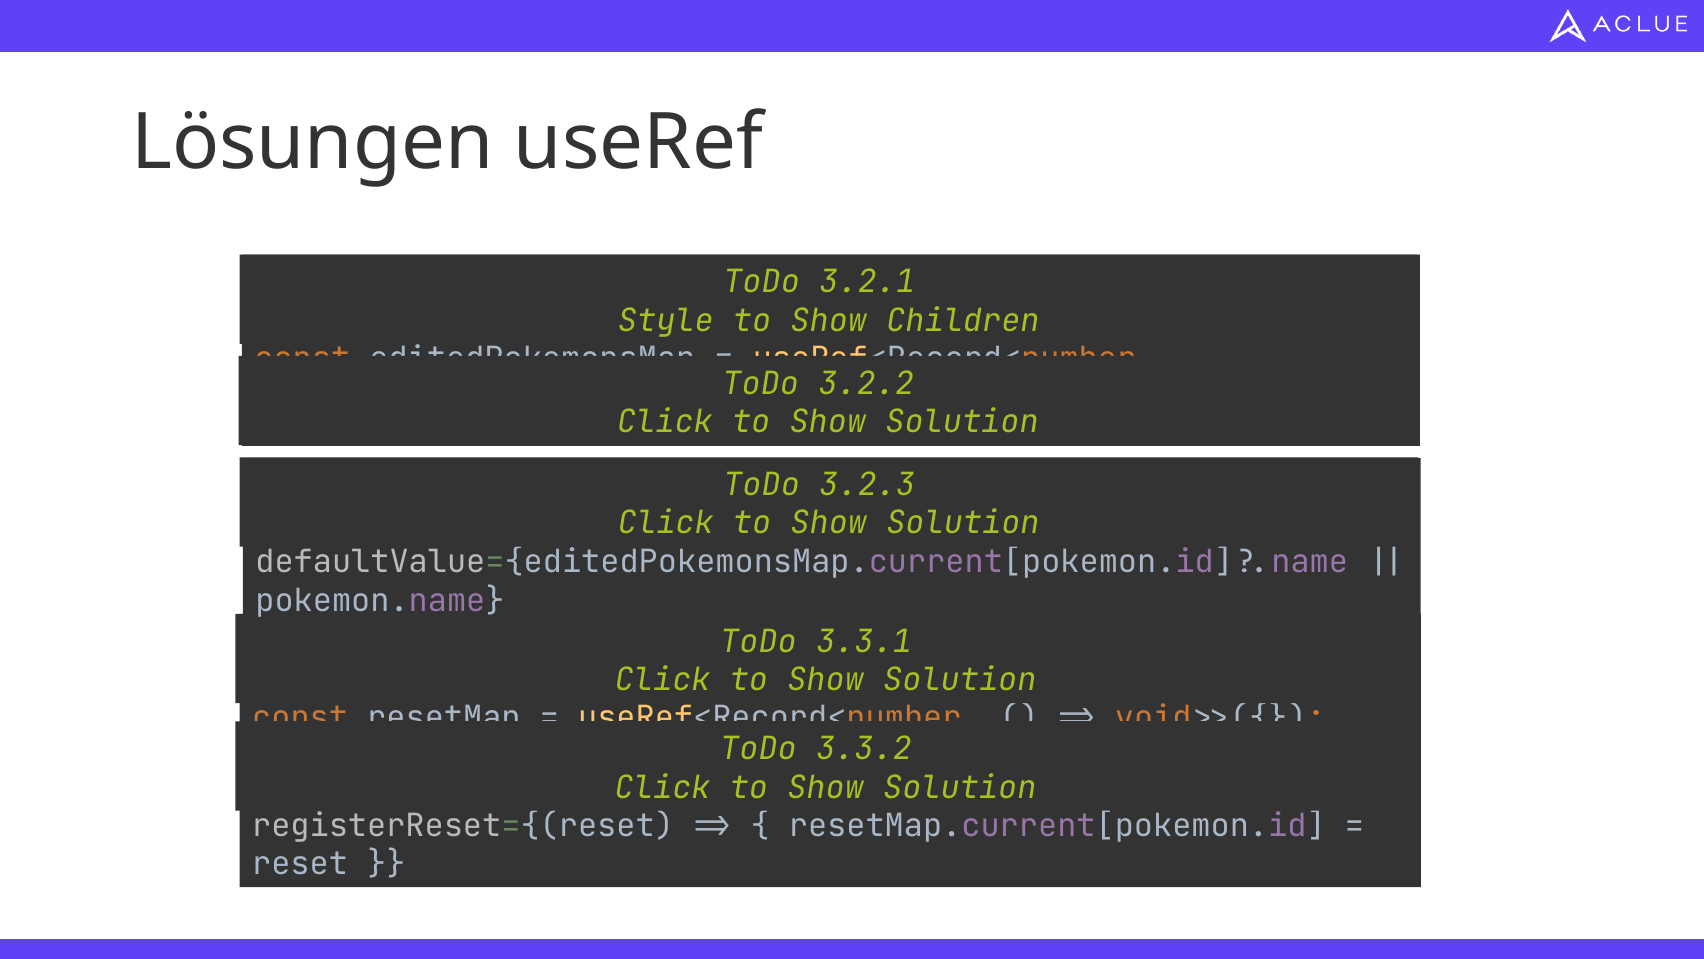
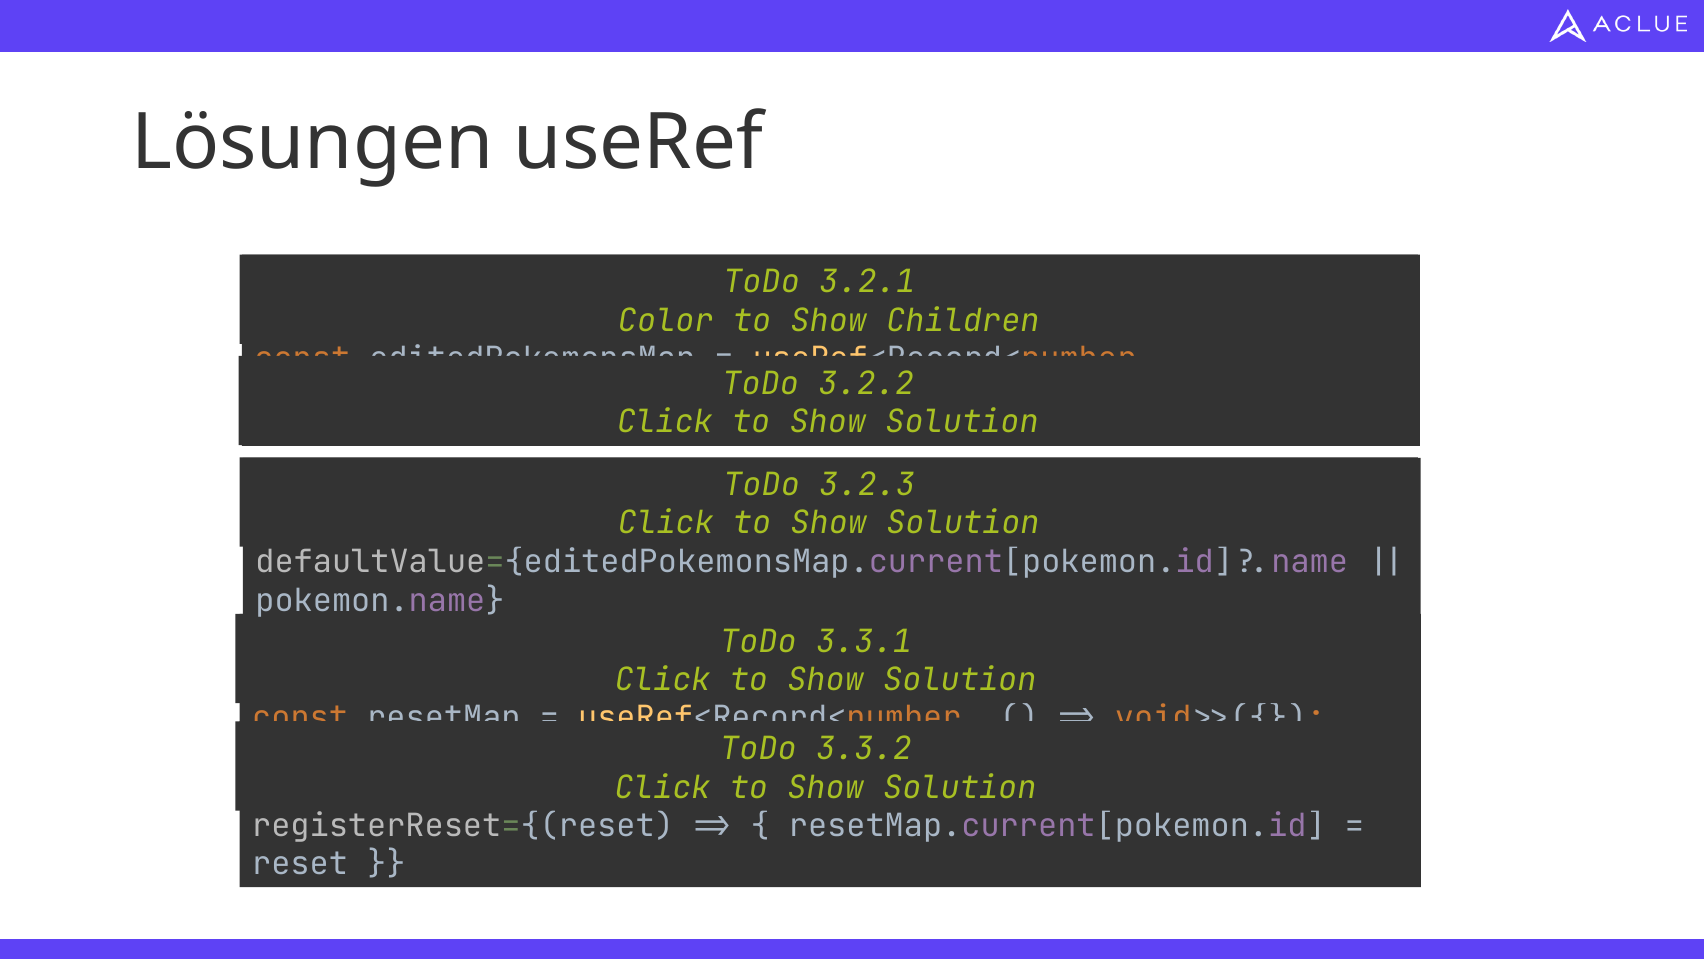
Style: Style -> Color
